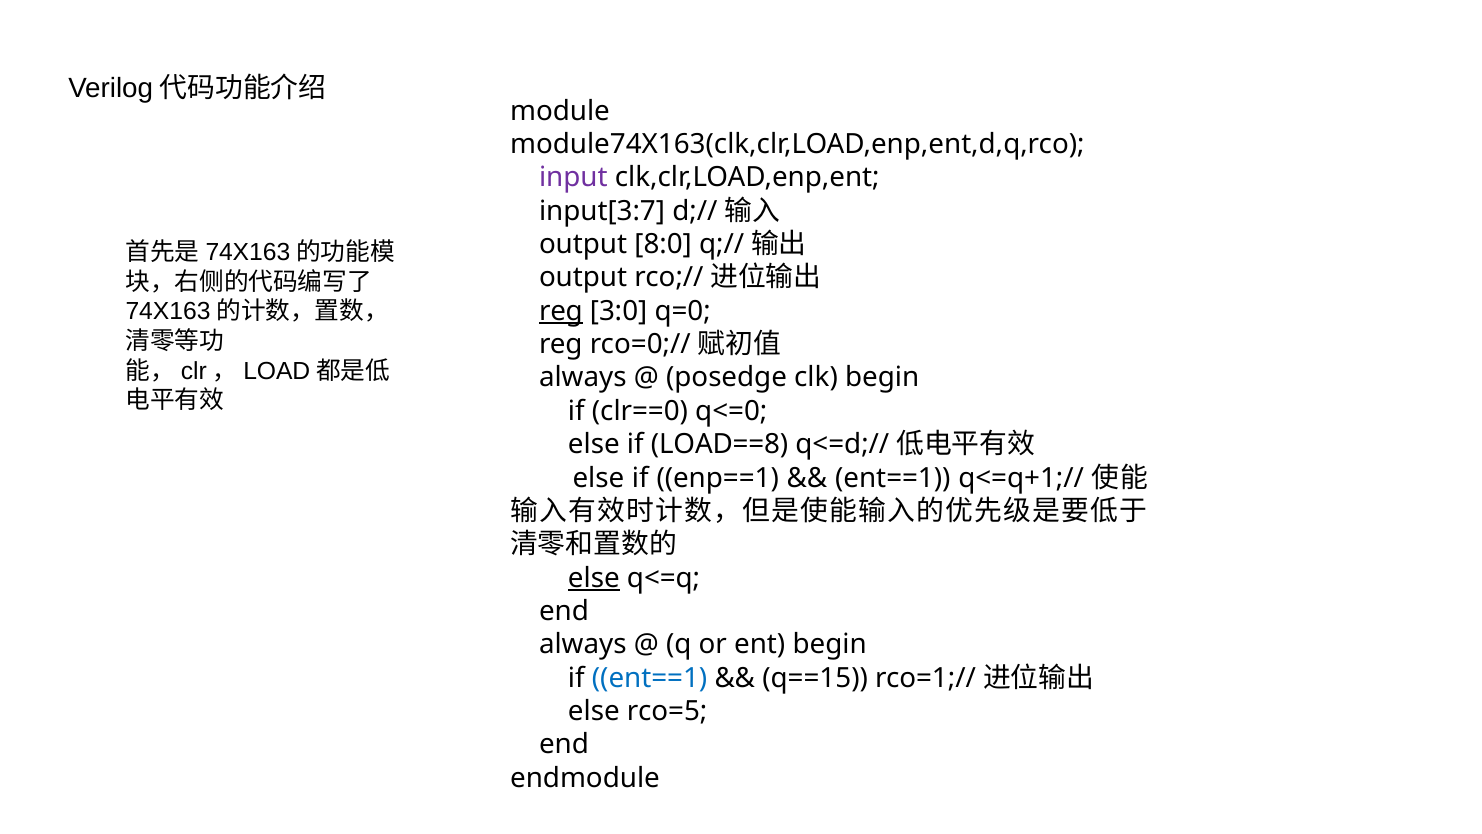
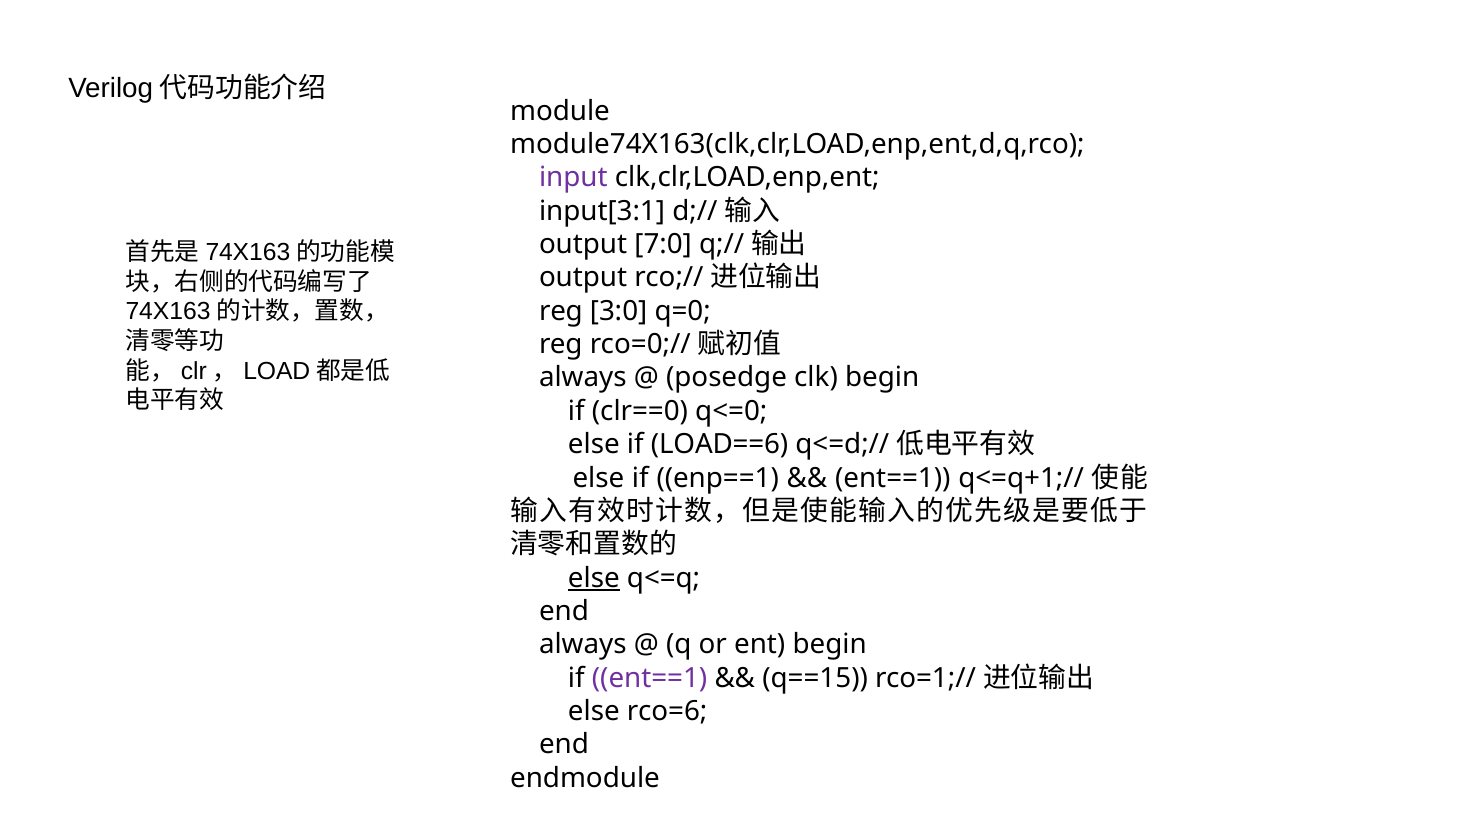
input[3:7: input[3:7 -> input[3:1
8:0: 8:0 -> 7:0
reg at (561, 311) underline: present -> none
LOAD==8: LOAD==8 -> LOAD==6
ent==1 at (650, 678) colour: blue -> purple
rco=5: rco=5 -> rco=6
